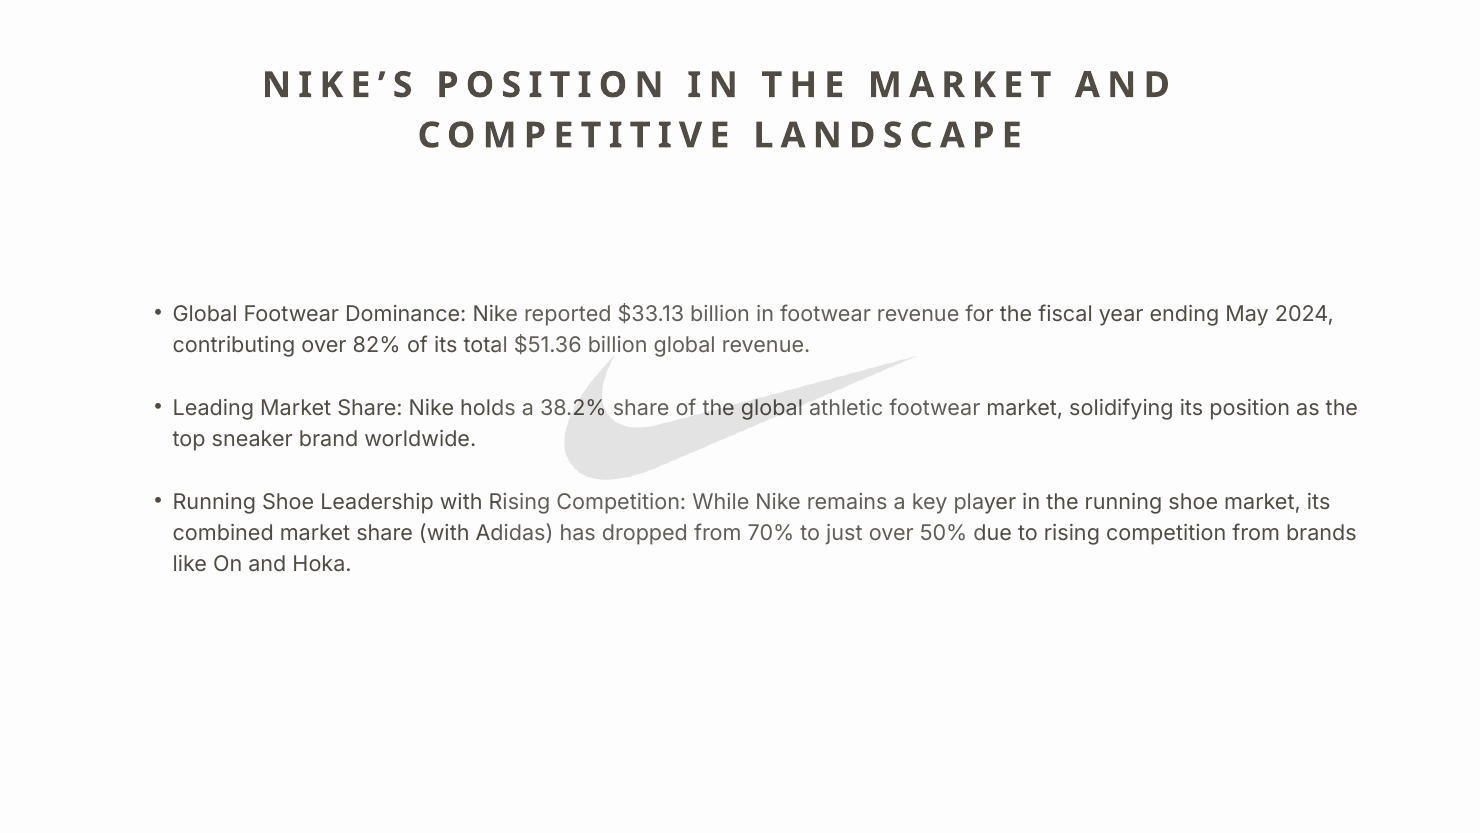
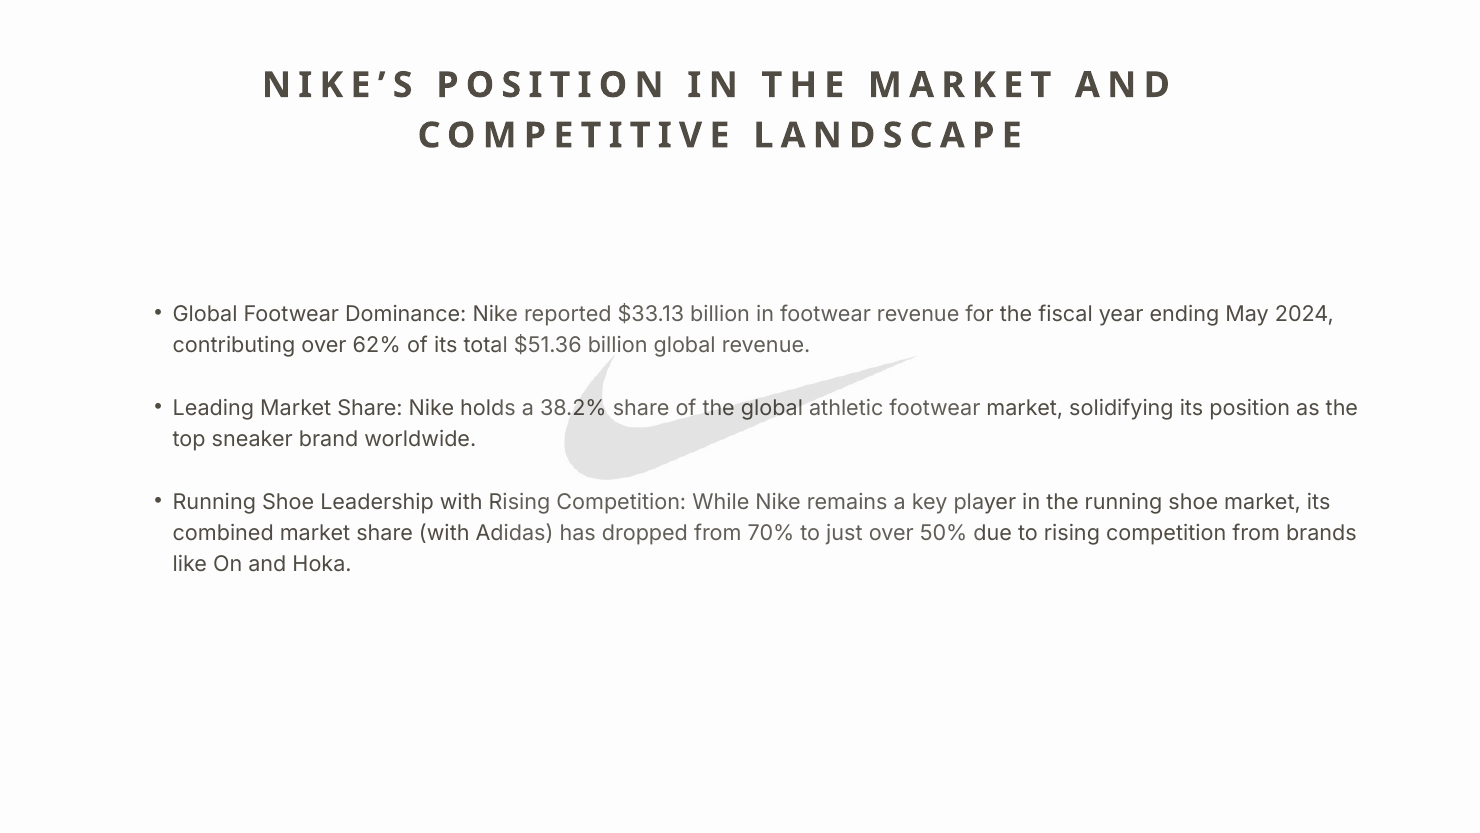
82%: 82% -> 62%
